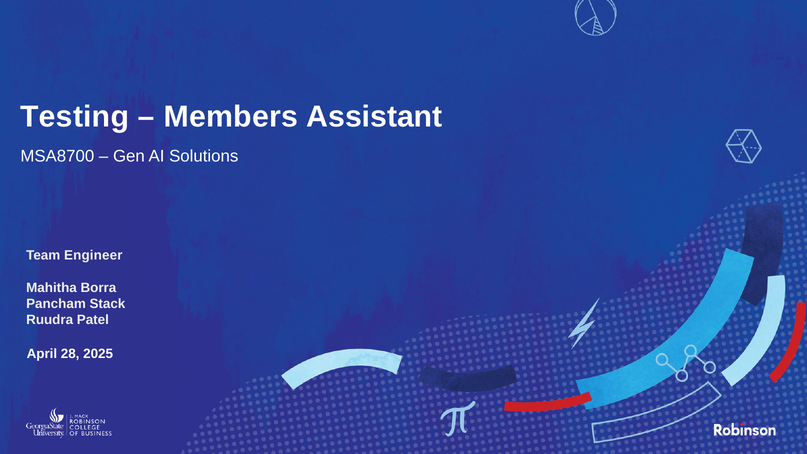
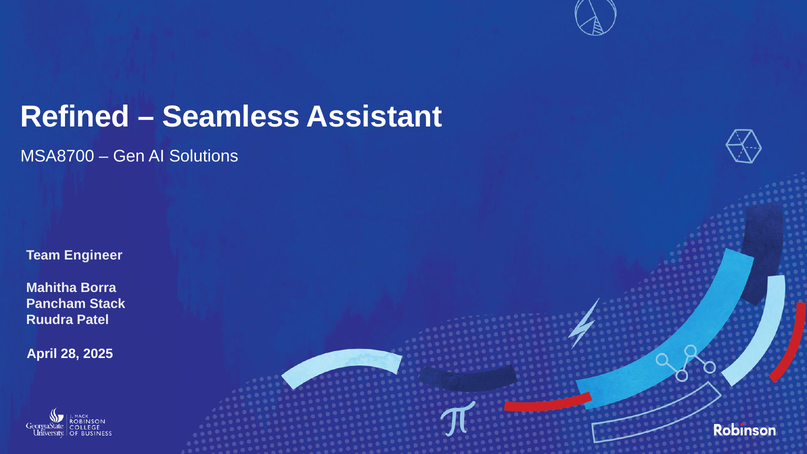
Testing: Testing -> Refined
Members: Members -> Seamless
